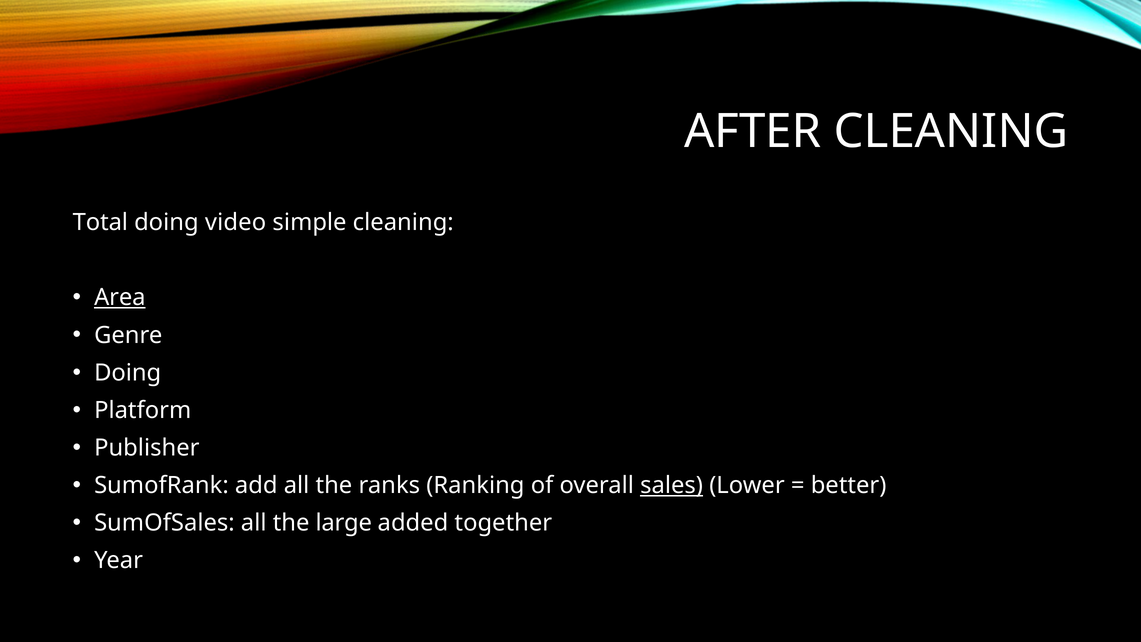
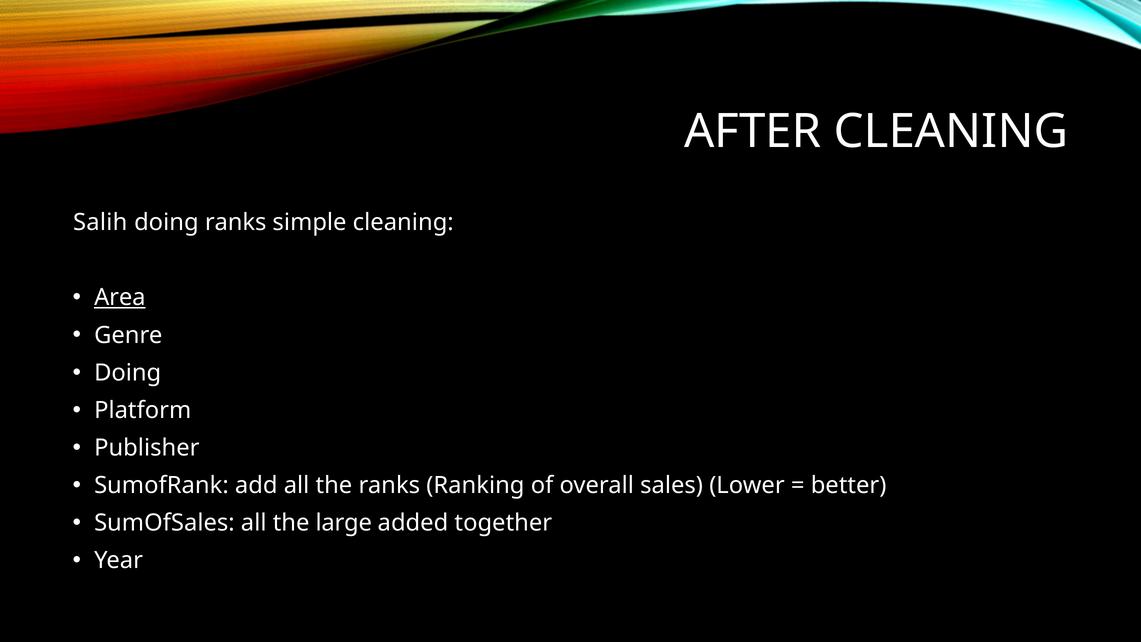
Total: Total -> Salih
doing video: video -> ranks
sales underline: present -> none
